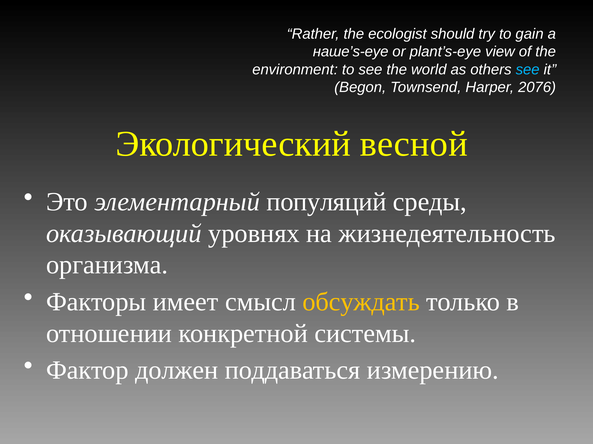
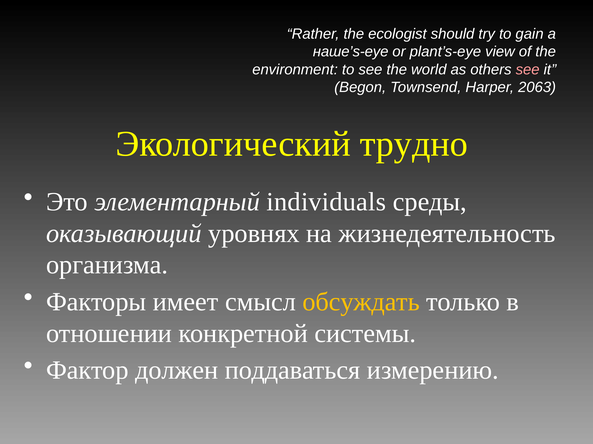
see at (528, 70) colour: light blue -> pink
2076: 2076 -> 2063
весной: весной -> трудно
популяций: популяций -> individuals
